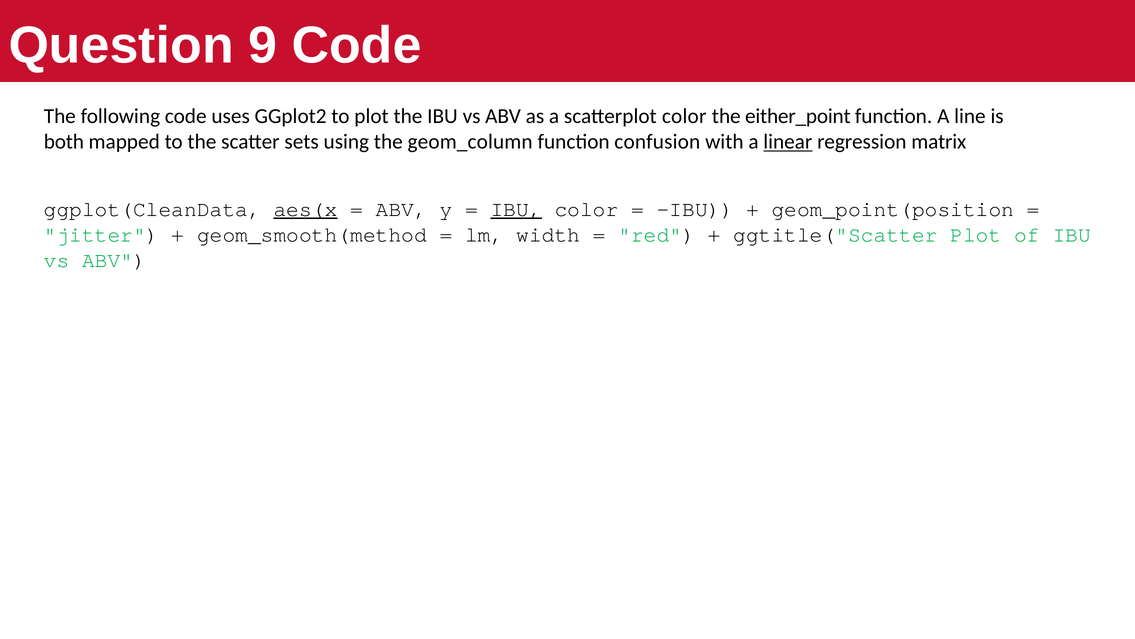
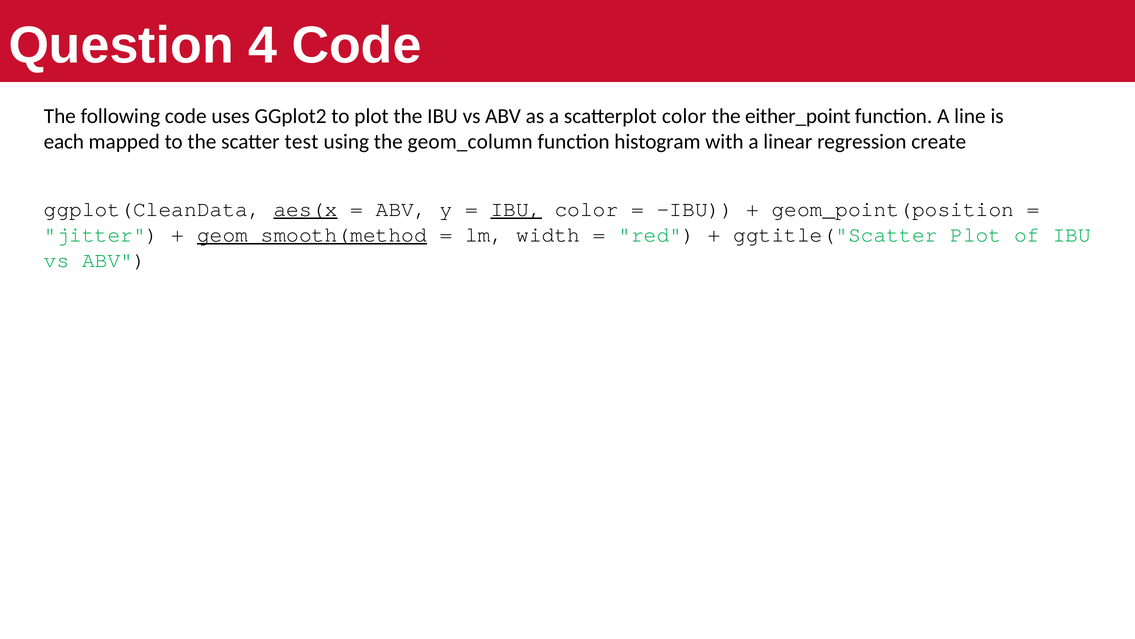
9: 9 -> 4
both: both -> each
sets: sets -> test
confusion: confusion -> histogram
linear underline: present -> none
matrix: matrix -> create
geom_smooth(method underline: none -> present
